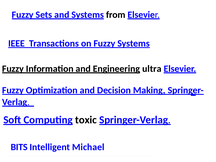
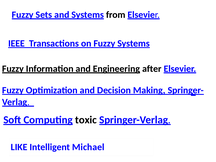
ultra: ultra -> after
BITS: BITS -> LIKE
